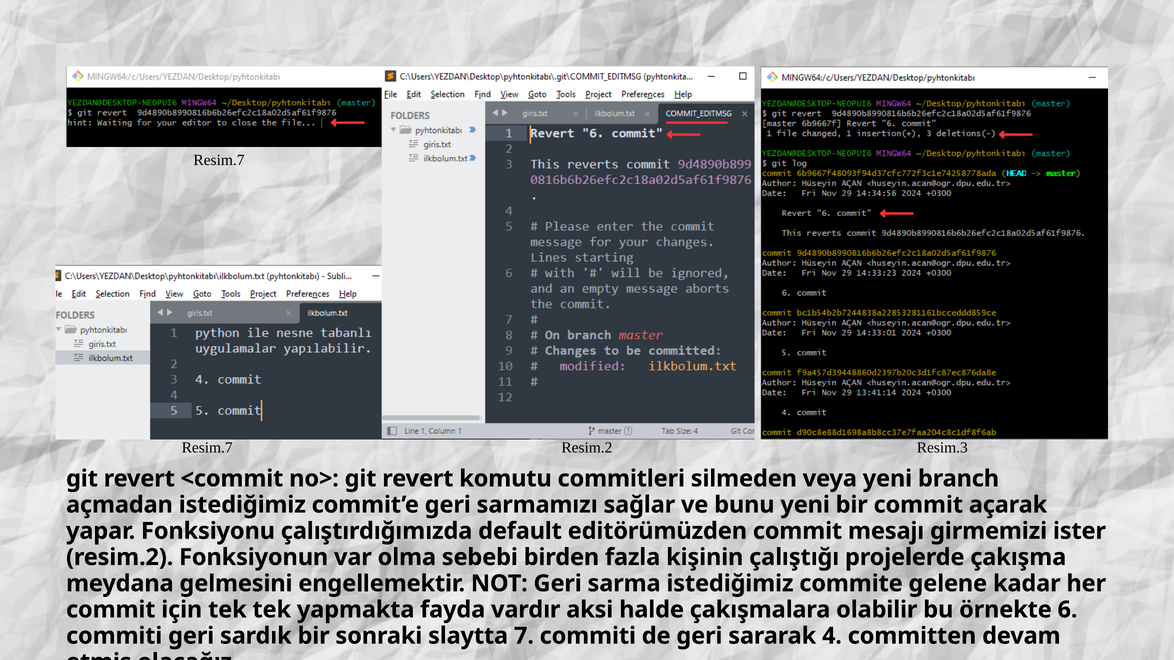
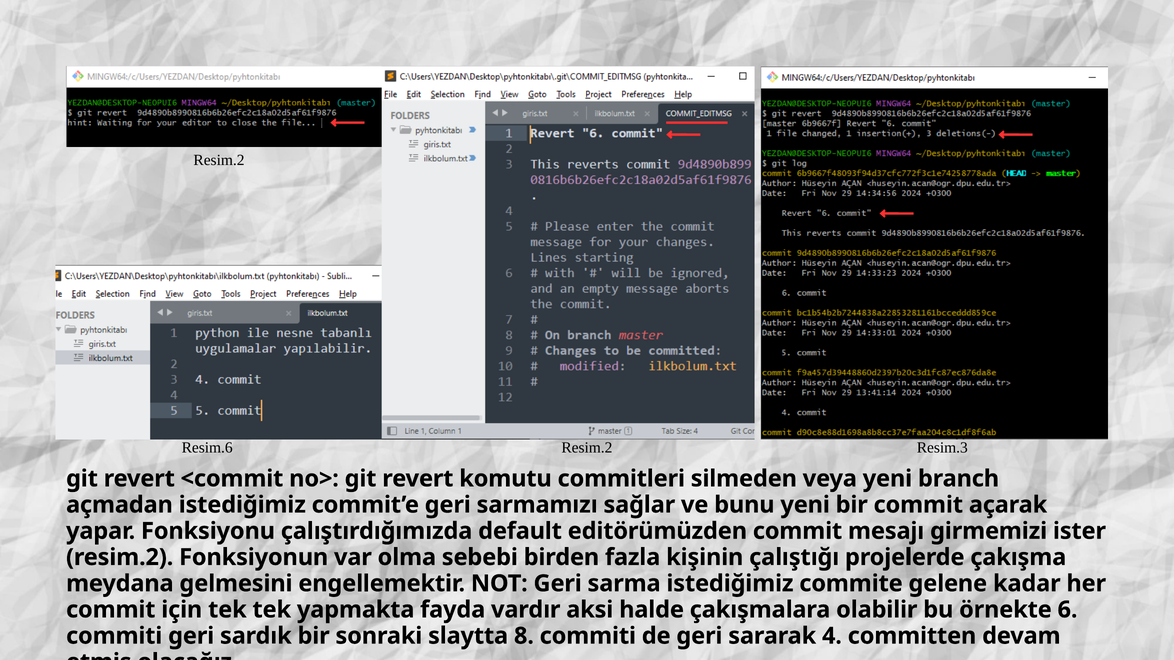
Resim.7 at (219, 160): Resim.7 -> Resim.2
Resim.7 at (207, 448): Resim.7 -> Resim.6
7: 7 -> 8
